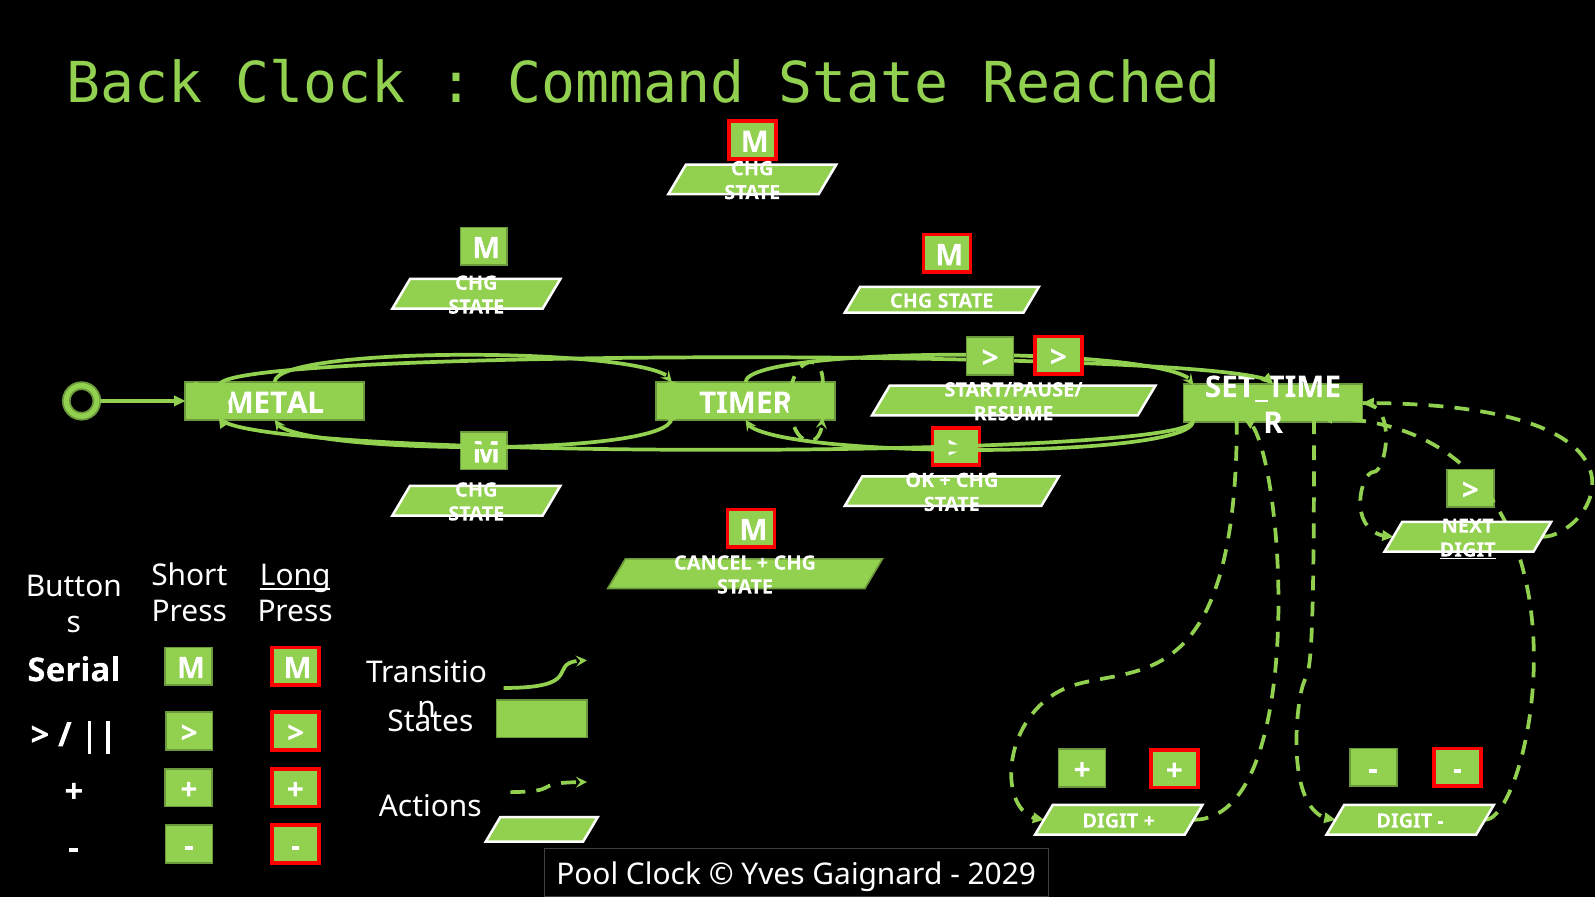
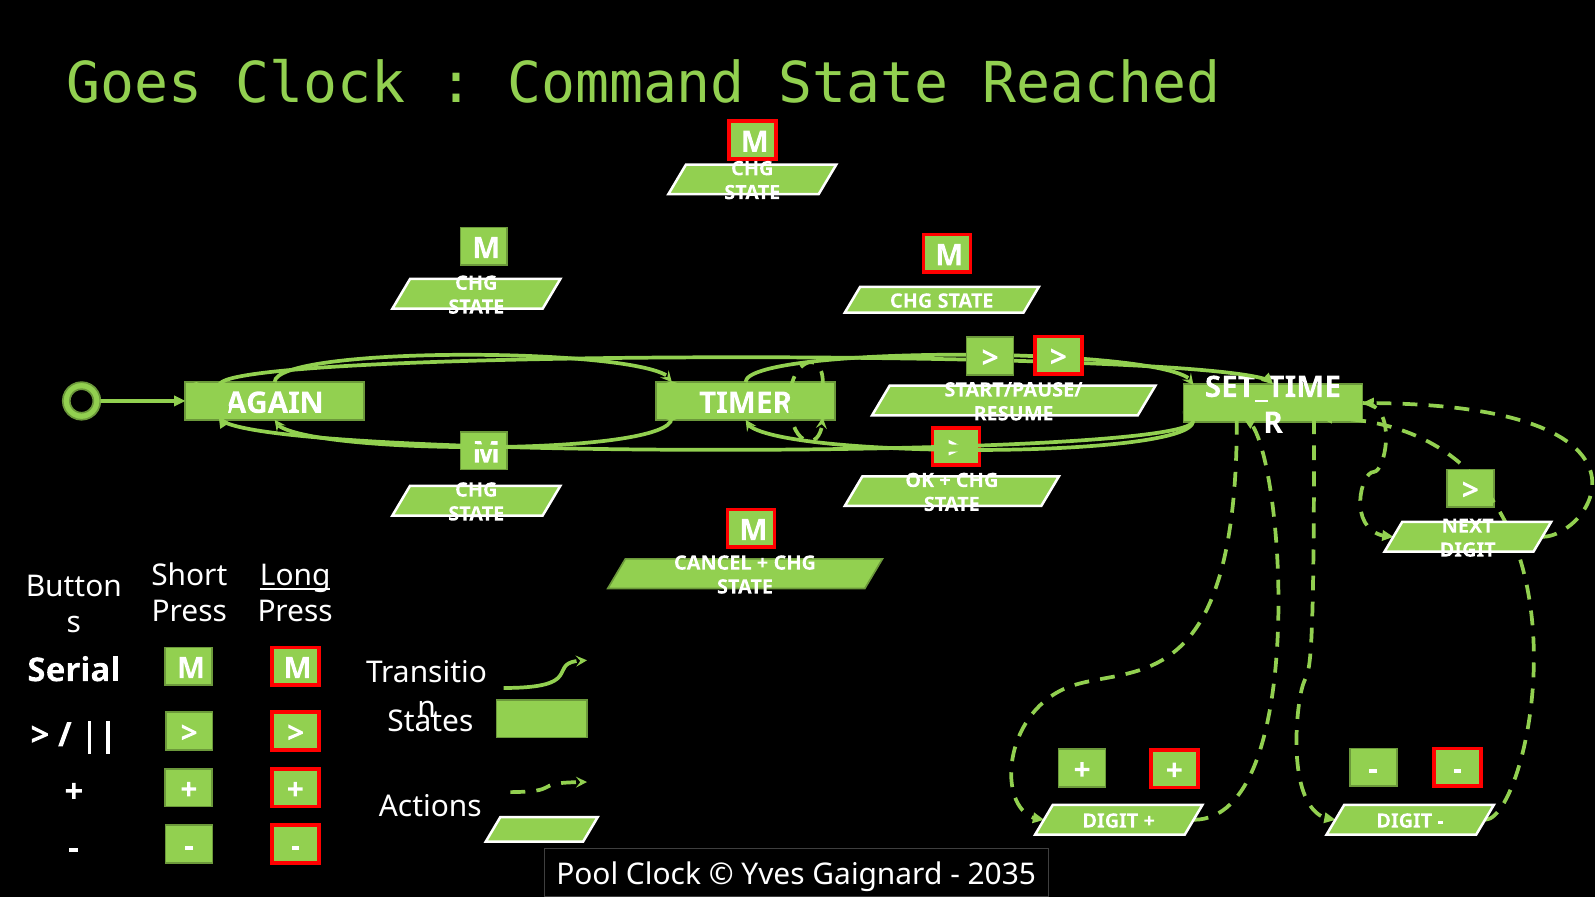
Back: Back -> Goes
METAL: METAL -> AGAIN
DIGIT at (1468, 550) underline: present -> none
2029: 2029 -> 2035
